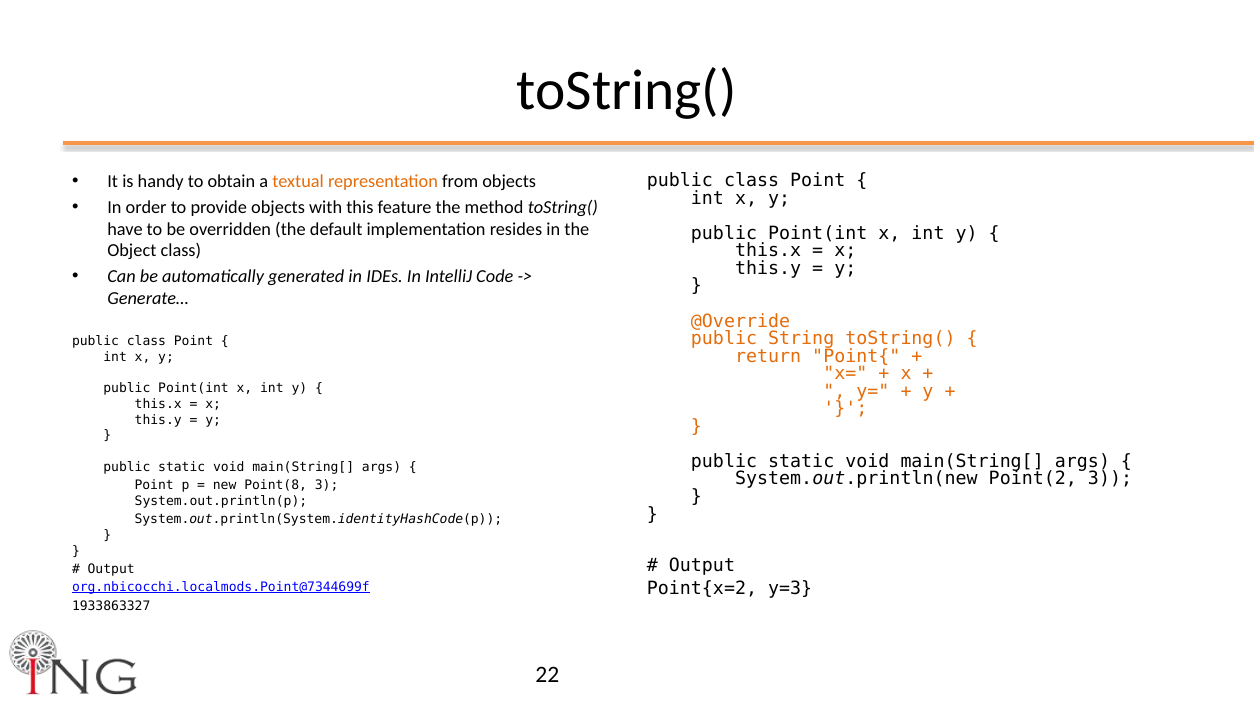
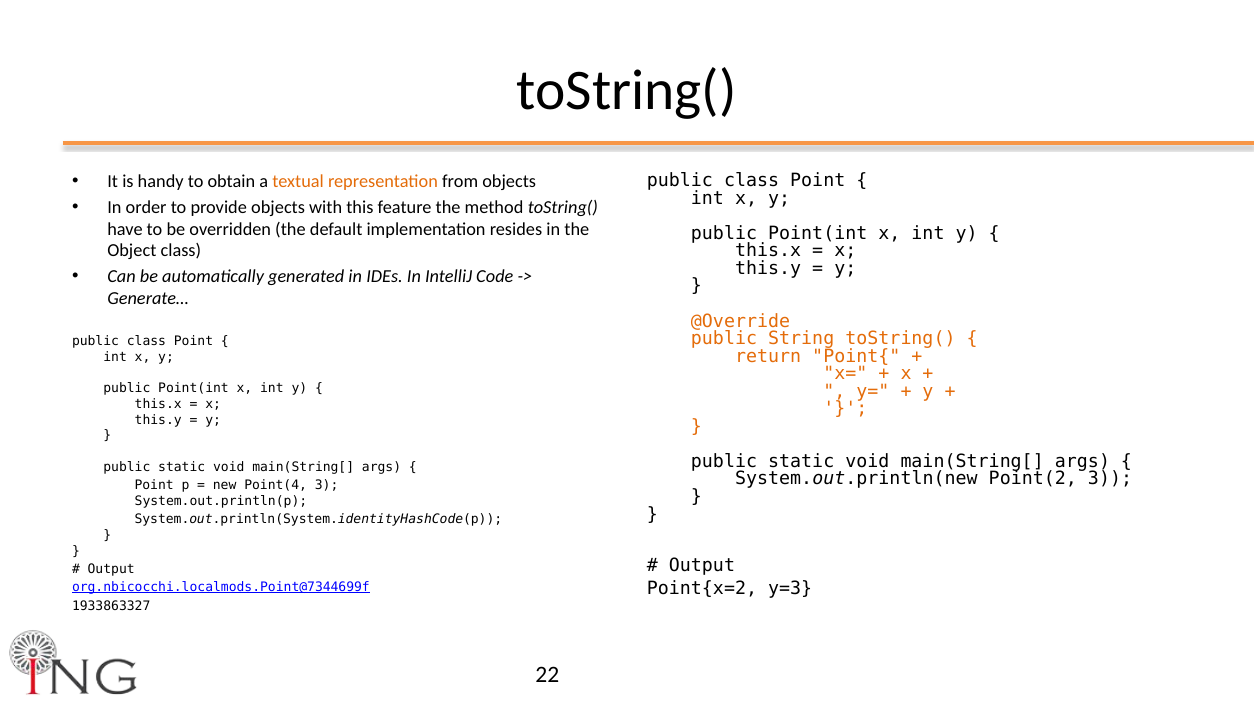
Point(8: Point(8 -> Point(4
